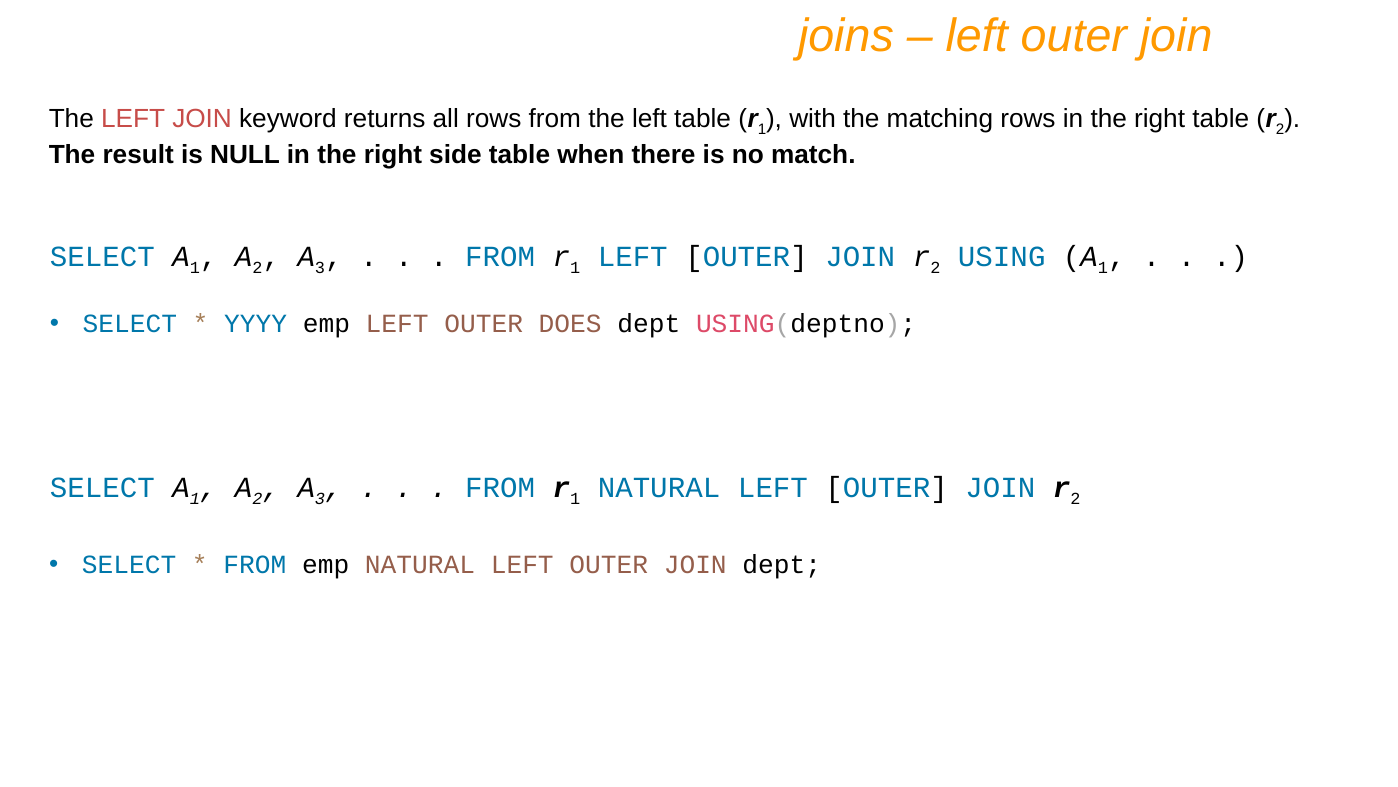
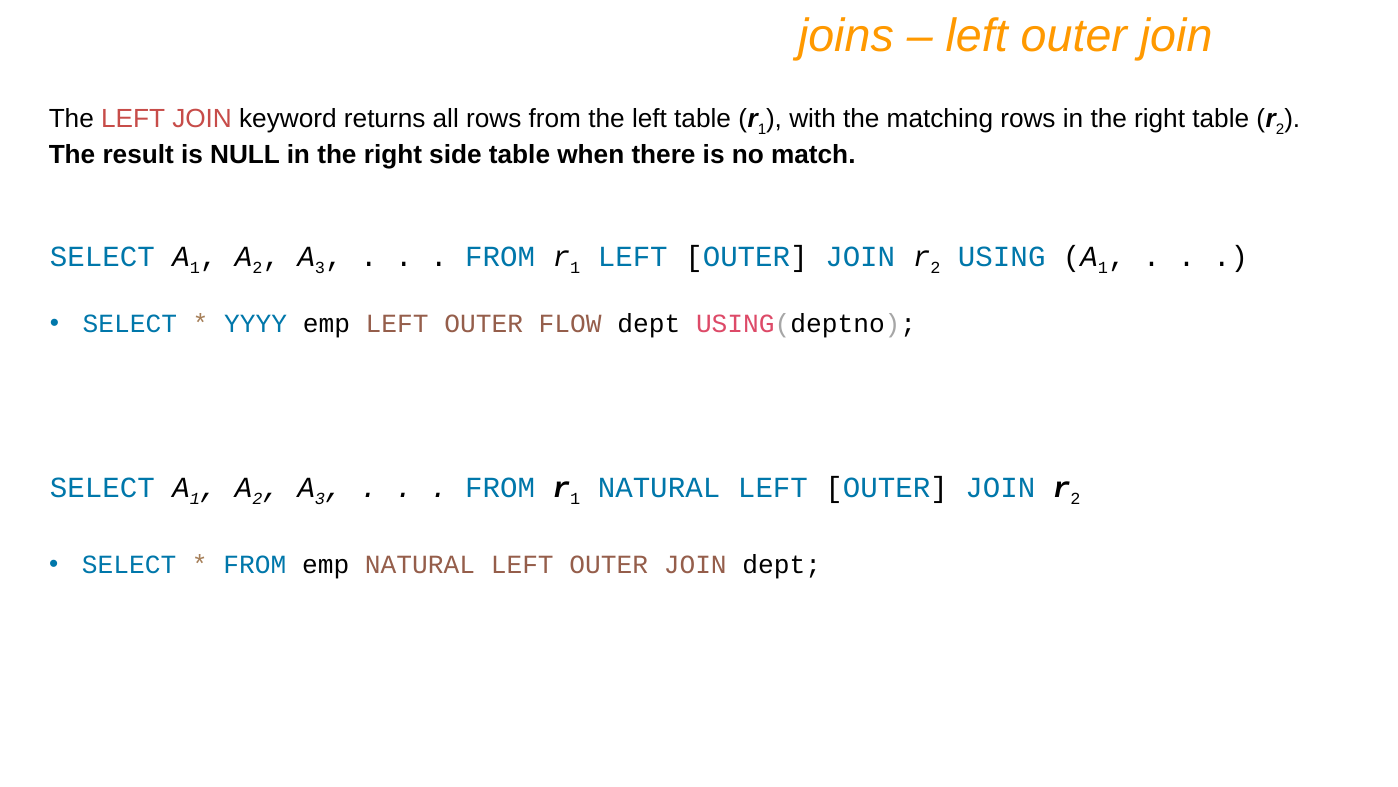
DOES: DOES -> FLOW
